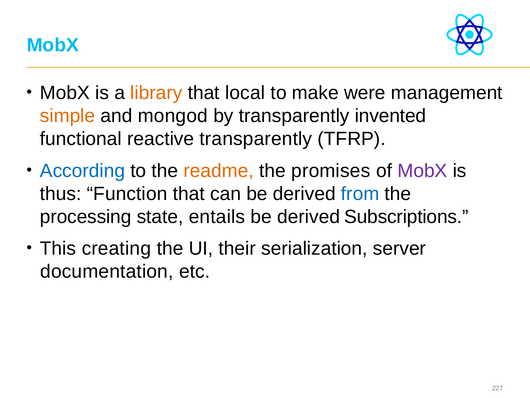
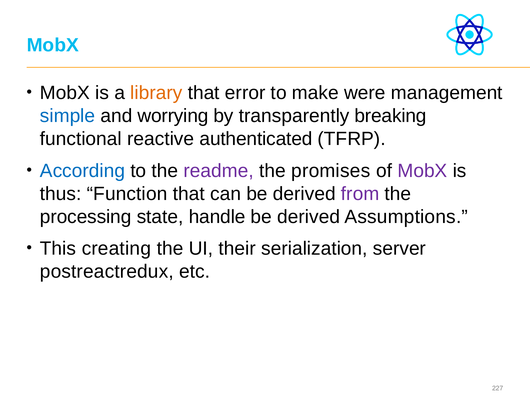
local: local -> error
simple colour: orange -> blue
mongod: mongod -> worrying
invented: invented -> breaking
reactive transparently: transparently -> authenticated
readme colour: orange -> purple
from colour: blue -> purple
entails: entails -> handle
Subscriptions: Subscriptions -> Assumptions
documentation: documentation -> postreactredux
